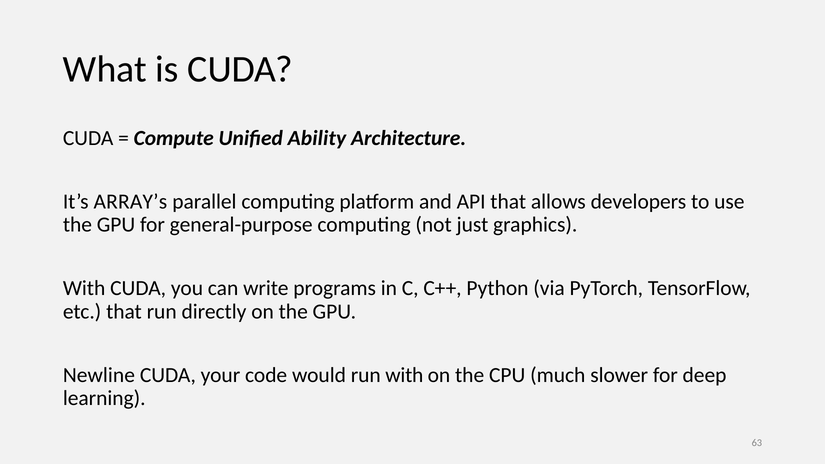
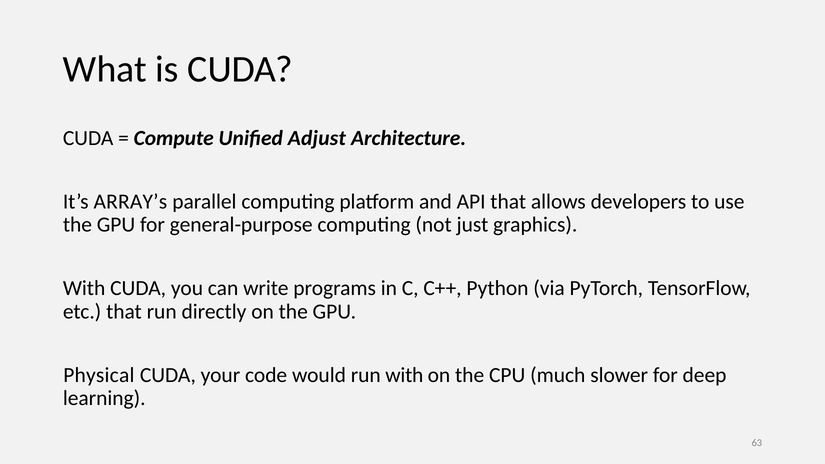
Ability: Ability -> Adjust
Newline: Newline -> Physical
